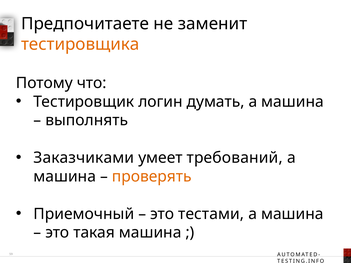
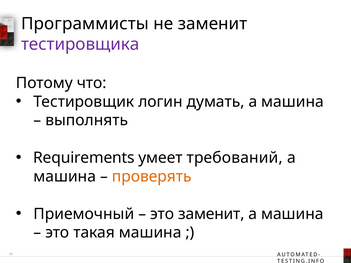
Предпочитаете: Предпочитаете -> Программисты
тестировщика colour: orange -> purple
Заказчиками: Заказчиками -> Requirements
это тестами: тестами -> заменит
